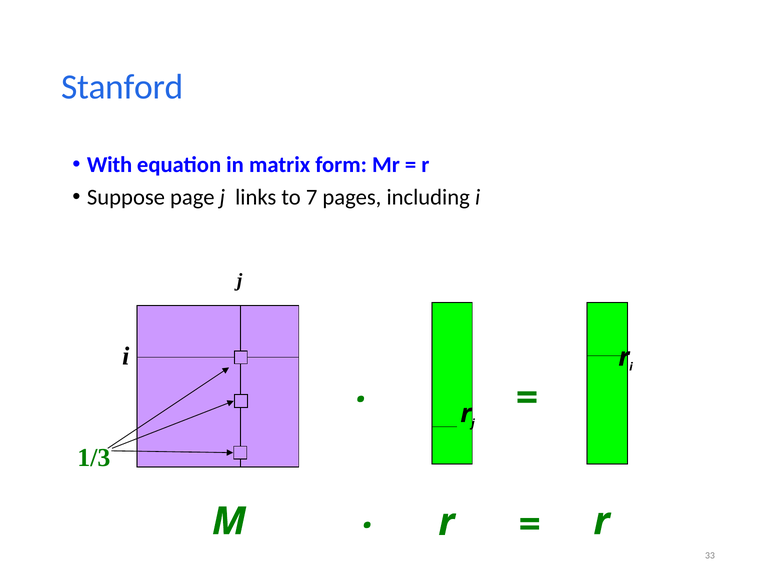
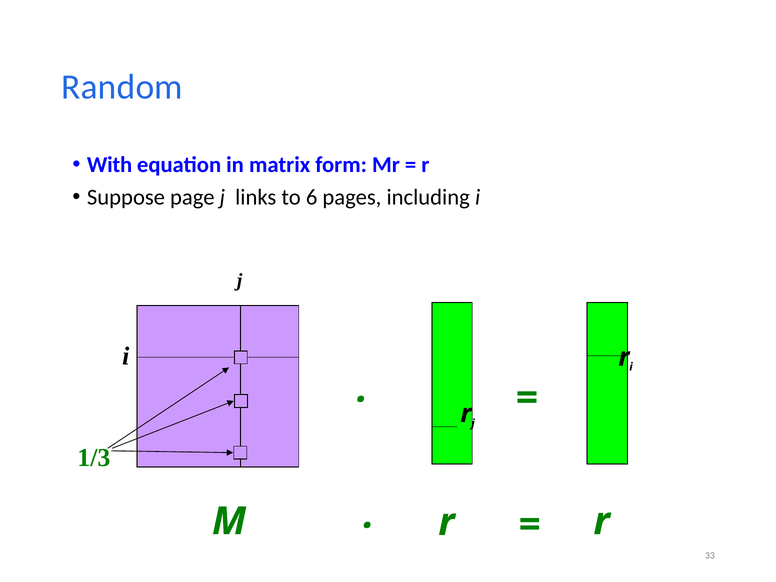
Stanford: Stanford -> Random
7: 7 -> 6
